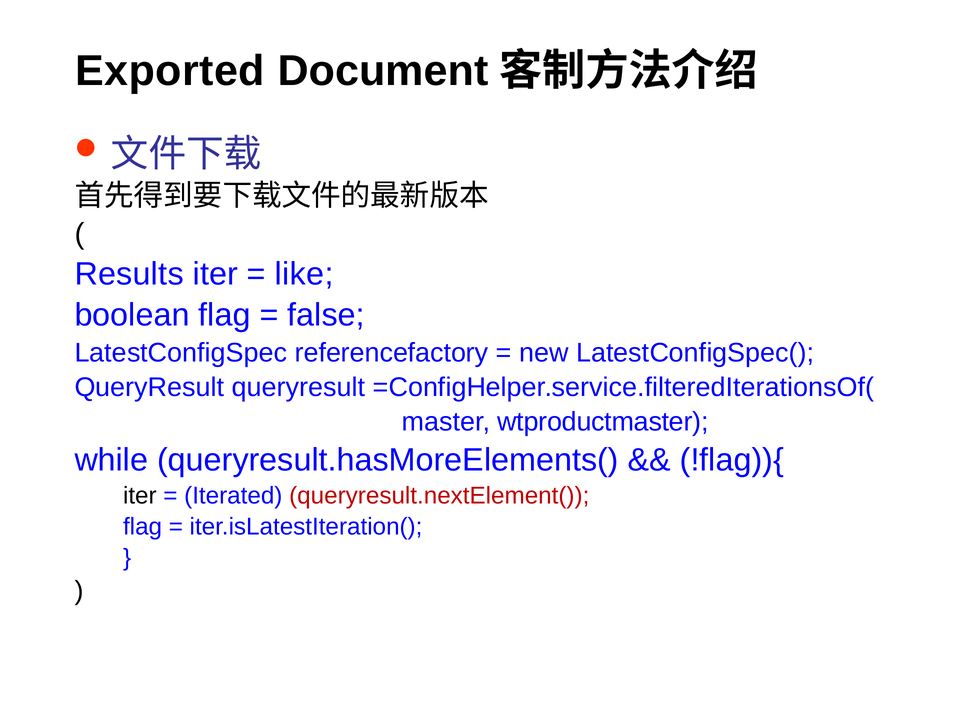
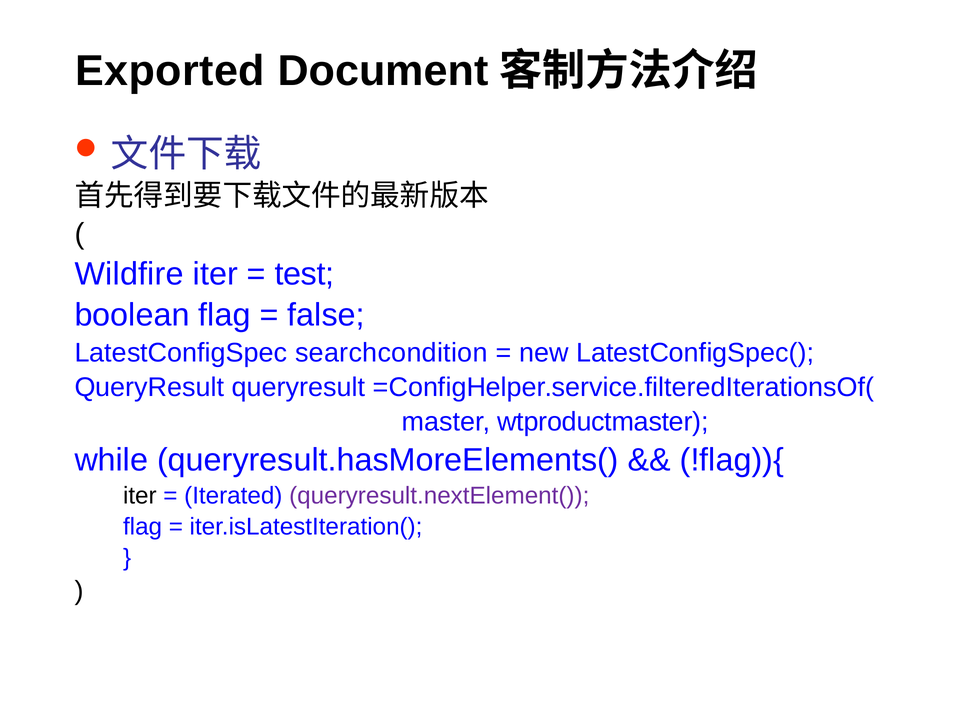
Results: Results -> Wildfire
like: like -> test
referencefactory: referencefactory -> searchcondition
queryresult.nextElement( colour: red -> purple
